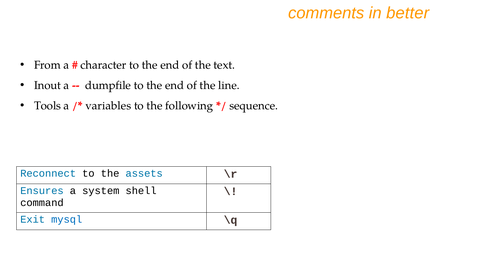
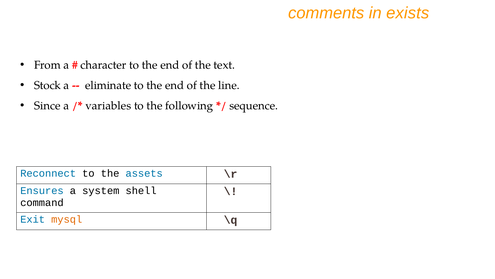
better: better -> exists
Inout: Inout -> Stock
dumpfile: dumpfile -> eliminate
Tools: Tools -> Since
mysql colour: blue -> orange
